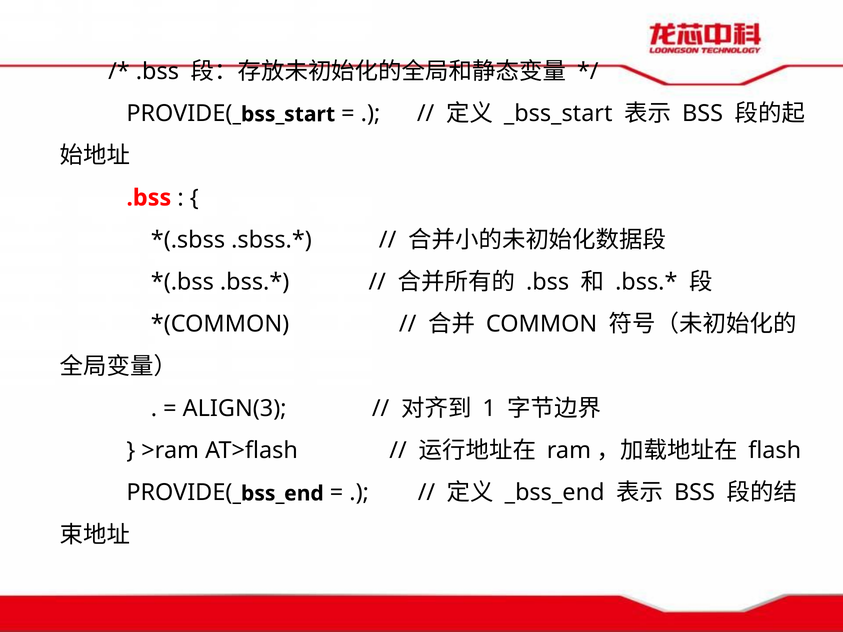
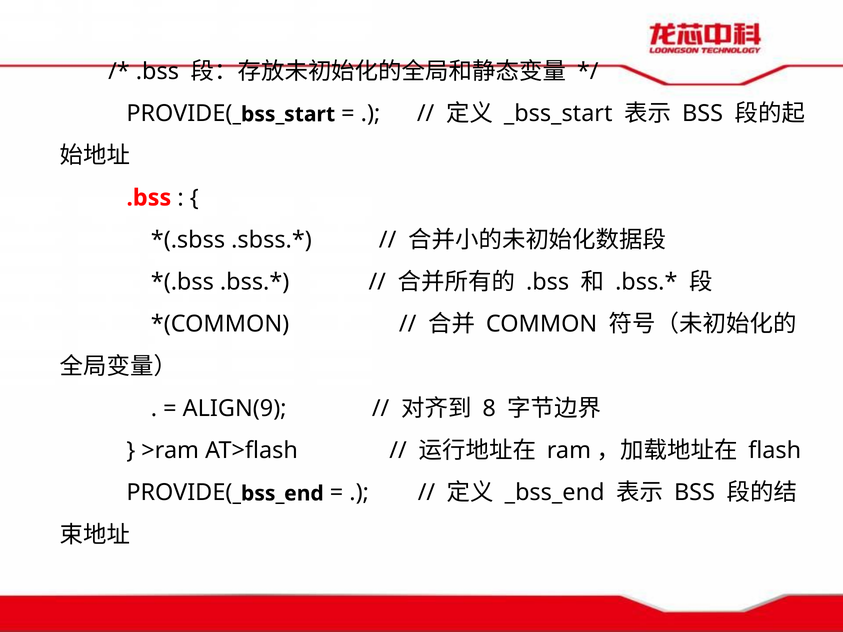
ALIGN(3: ALIGN(3 -> ALIGN(9
1: 1 -> 8
